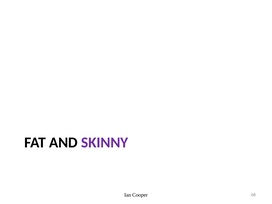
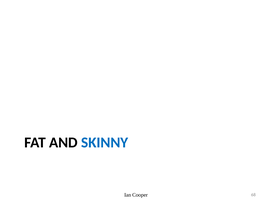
SKINNY colour: purple -> blue
